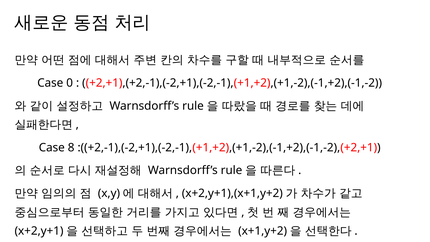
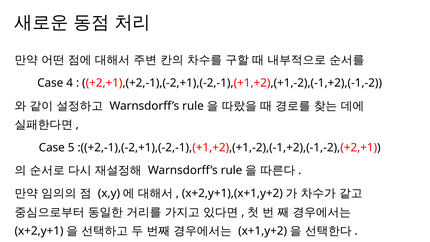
0: 0 -> 4
8: 8 -> 5
